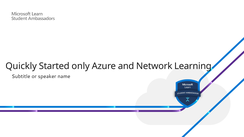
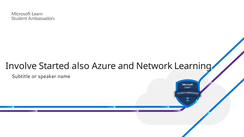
Quickly: Quickly -> Involve
only: only -> also
